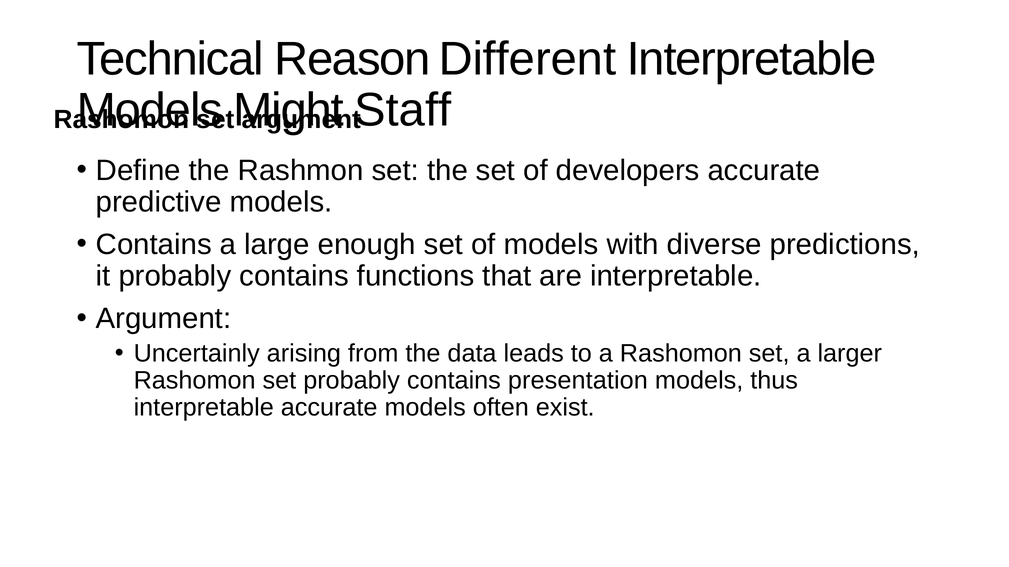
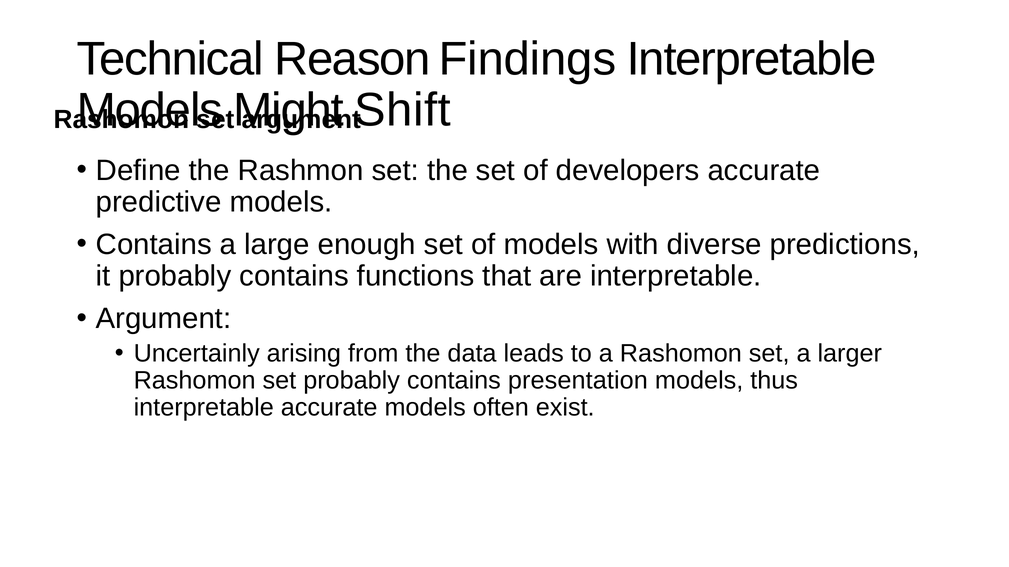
Different: Different -> Findings
Staff: Staff -> Shift
